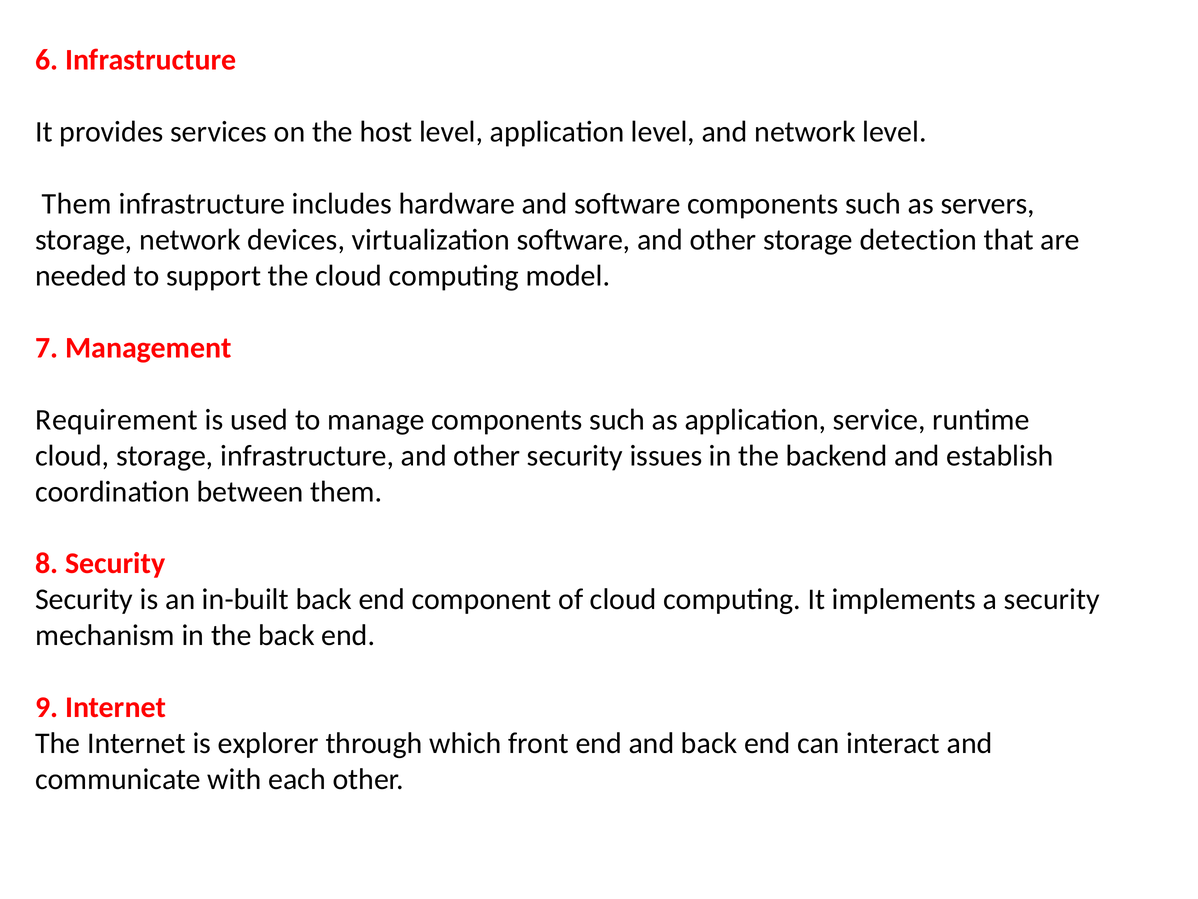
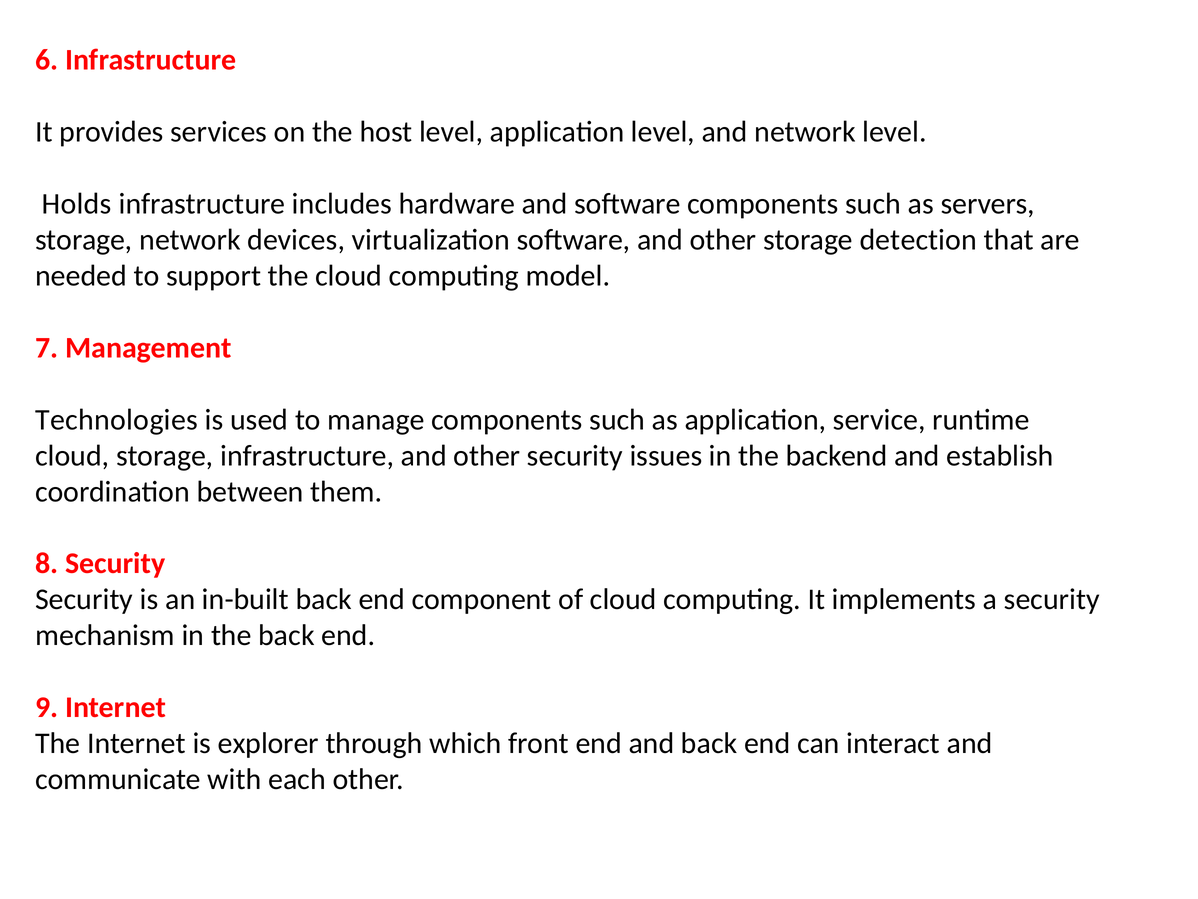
Them at (77, 204): Them -> Holds
Requirement: Requirement -> Technologies
